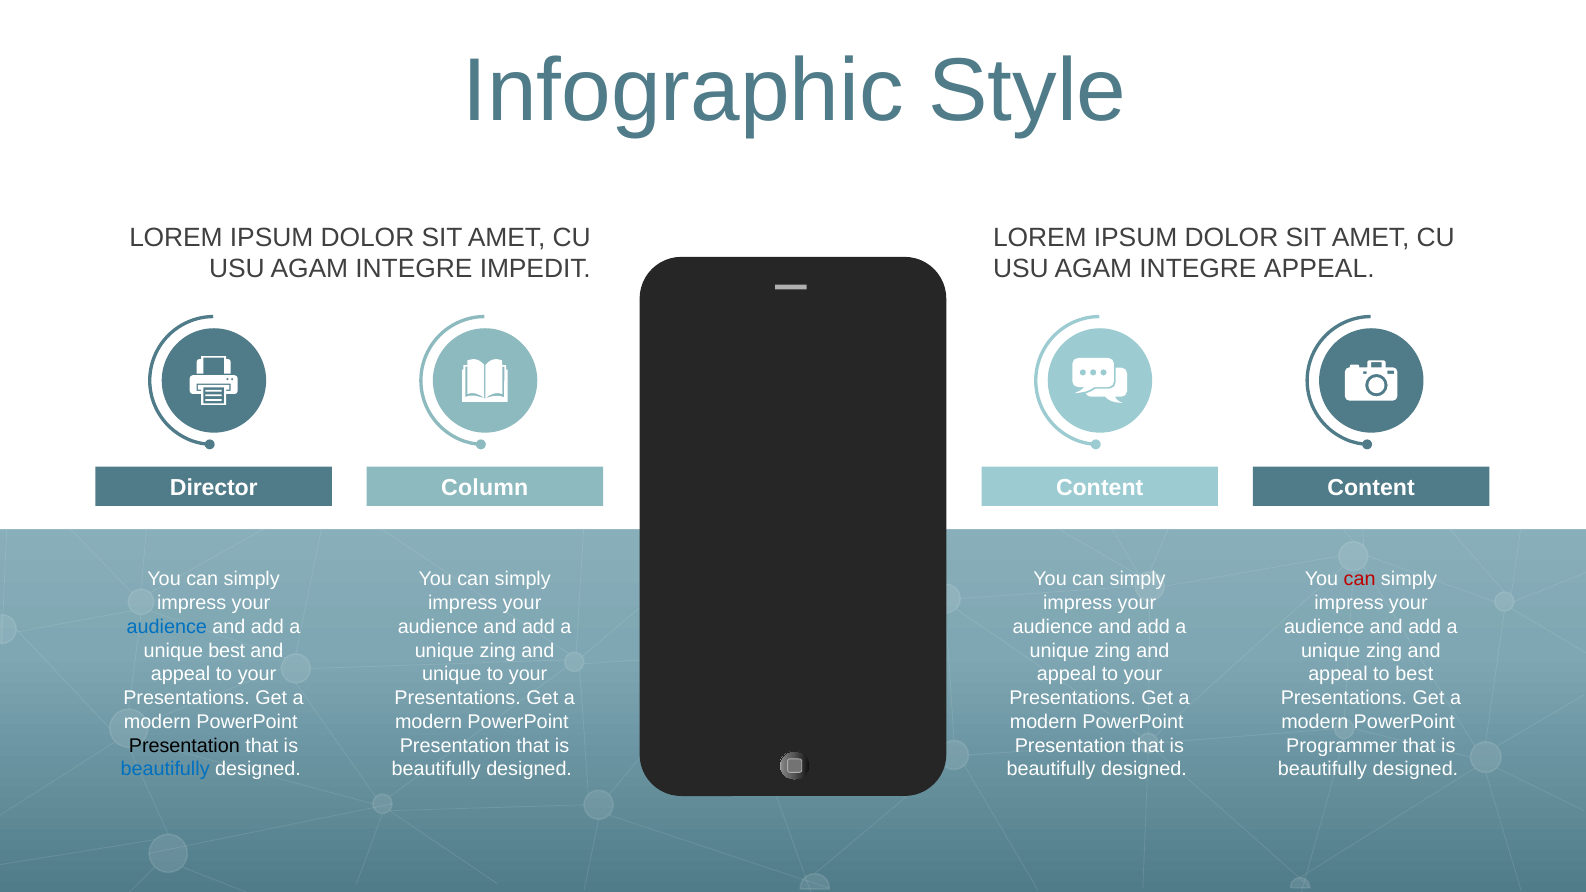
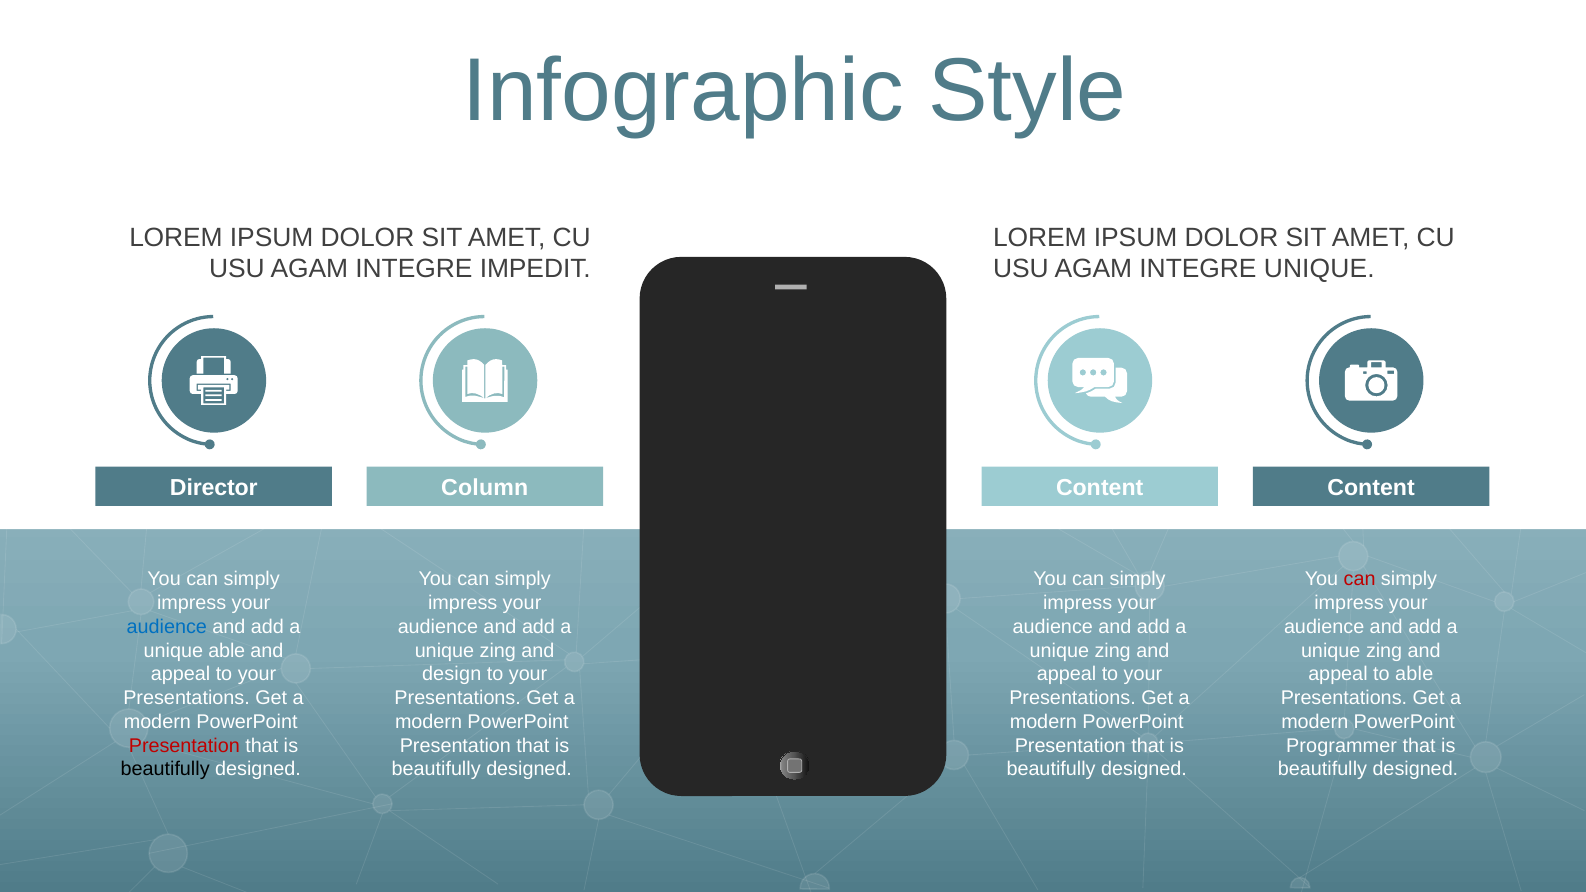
INTEGRE APPEAL: APPEAL -> UNIQUE
unique best: best -> able
unique at (452, 674): unique -> design
to best: best -> able
Presentation at (184, 746) colour: black -> red
beautifully at (165, 770) colour: blue -> black
